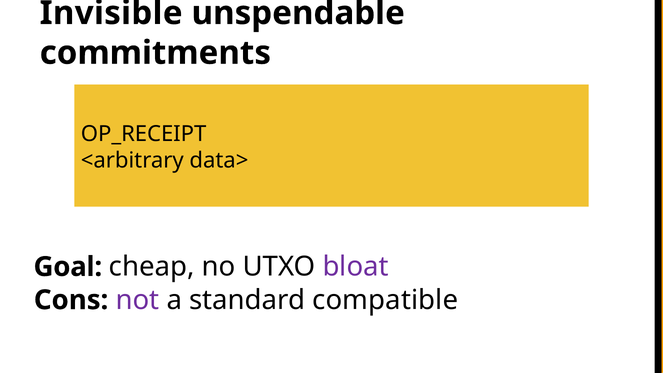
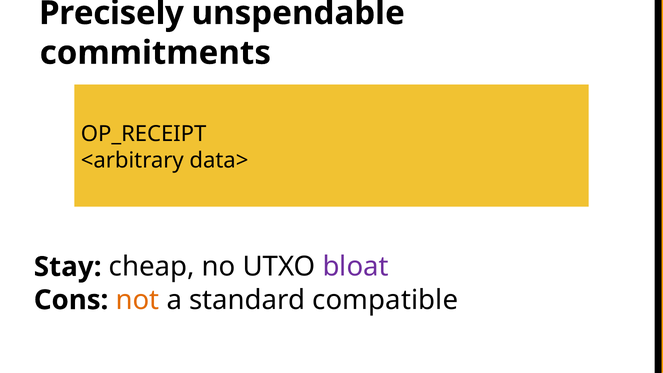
Invisible: Invisible -> Precisely
Goal: Goal -> Stay
not colour: purple -> orange
